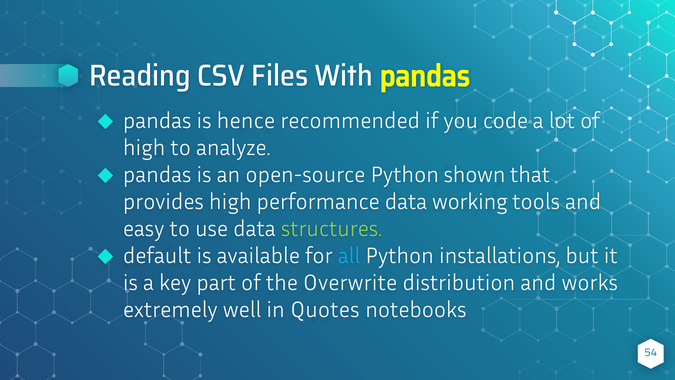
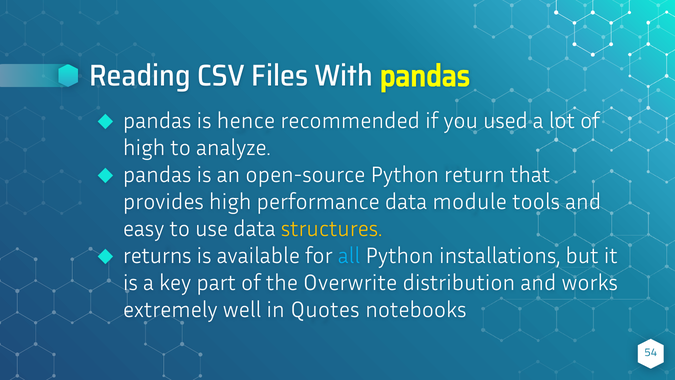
code: code -> used
shown: shown -> return
working: working -> module
structures colour: light green -> yellow
default: default -> returns
